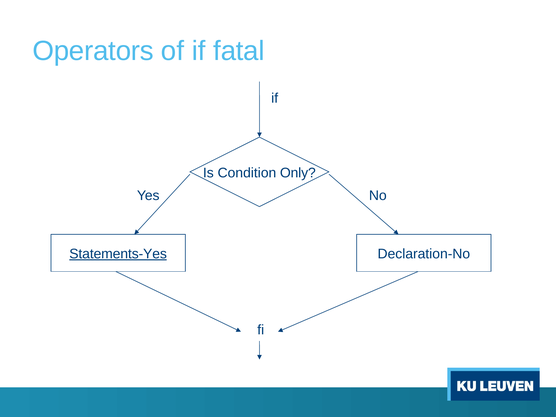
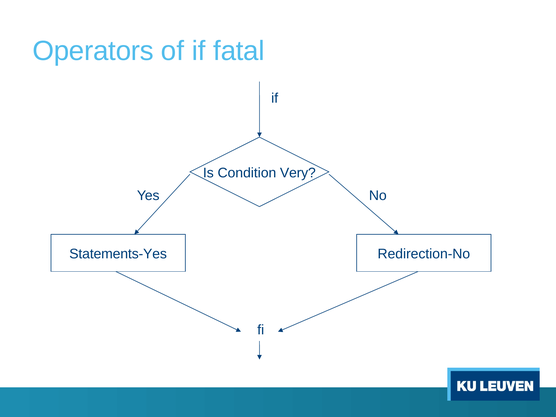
Only: Only -> Very
Statements-Yes underline: present -> none
Declaration-No: Declaration-No -> Redirection-No
